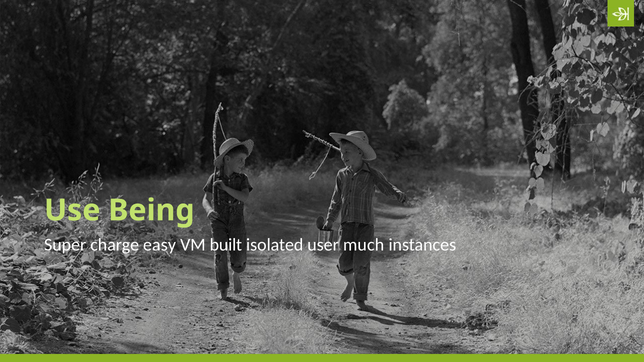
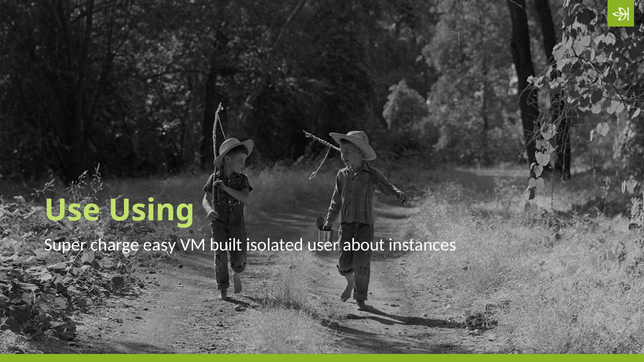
Being: Being -> Using
much: much -> about
